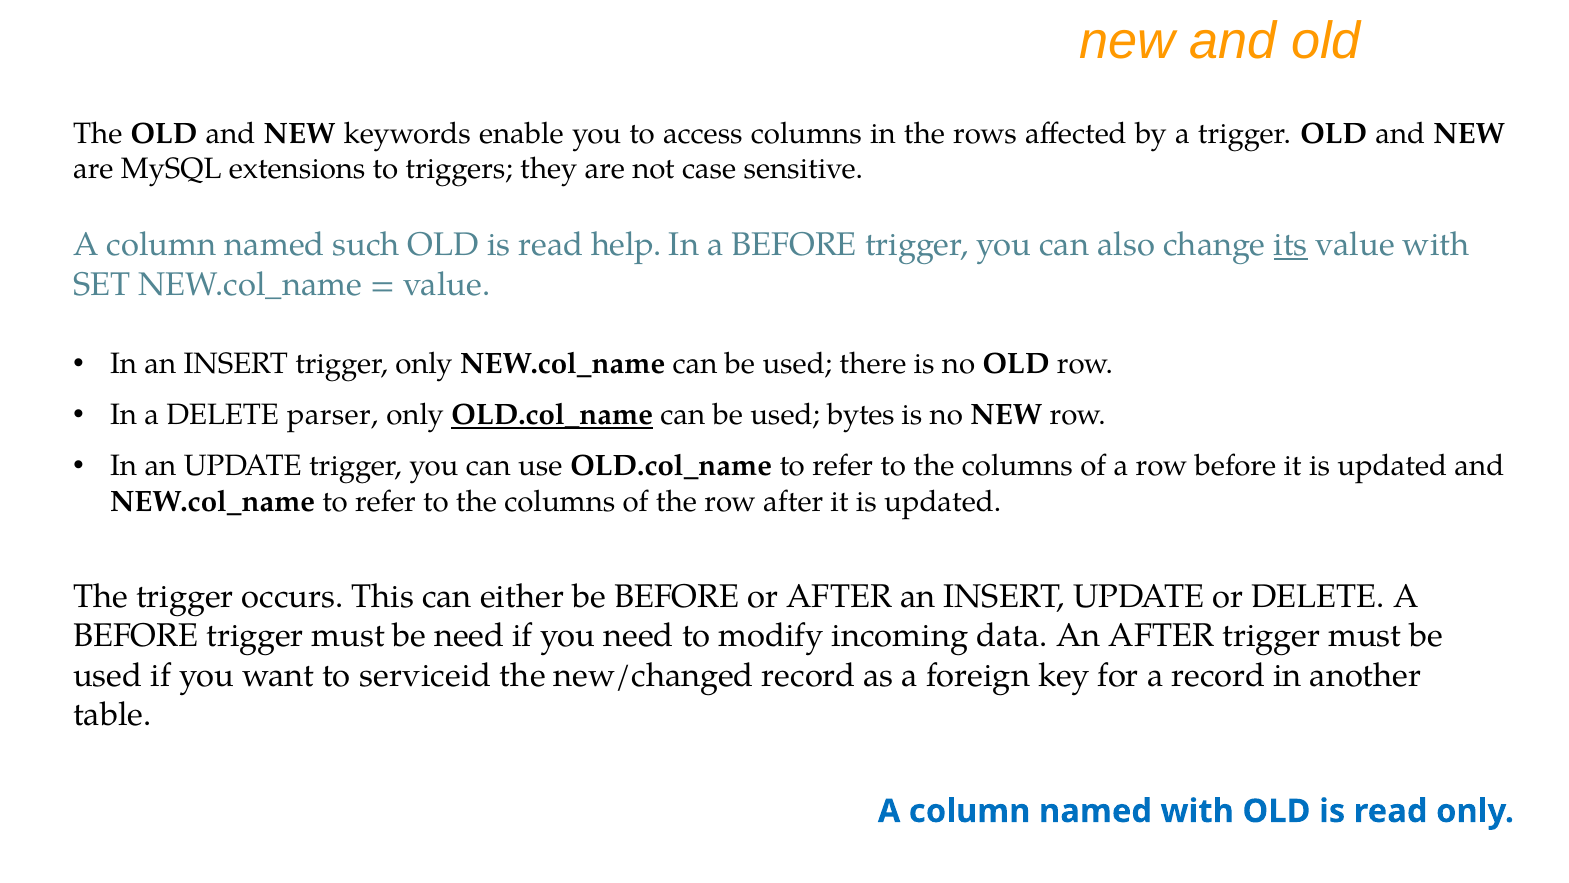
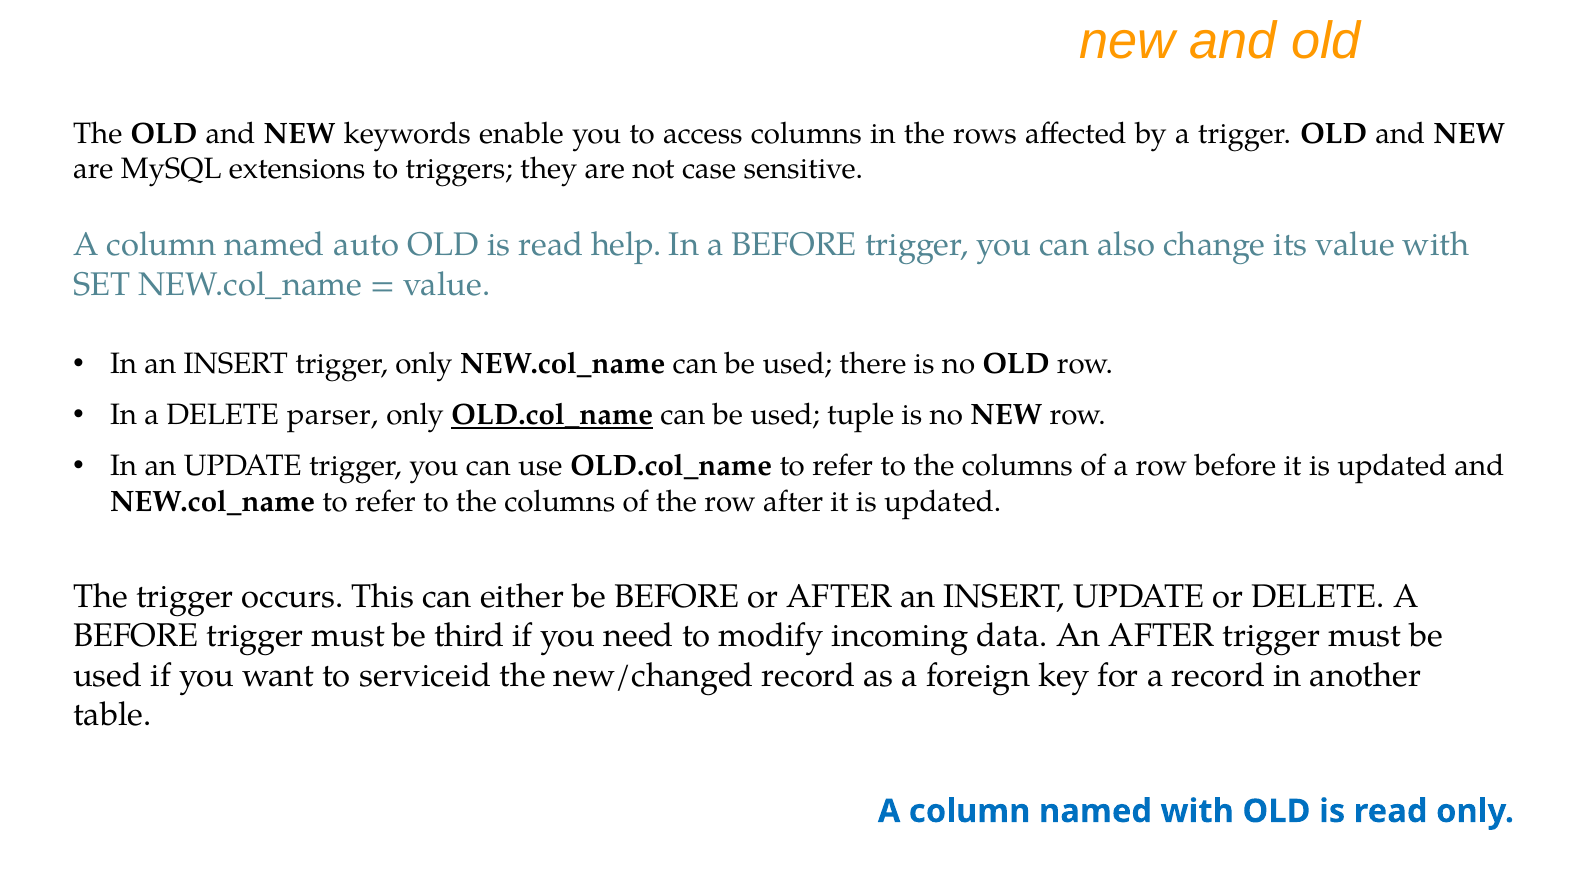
such: such -> auto
its underline: present -> none
bytes: bytes -> tuple
be need: need -> third
